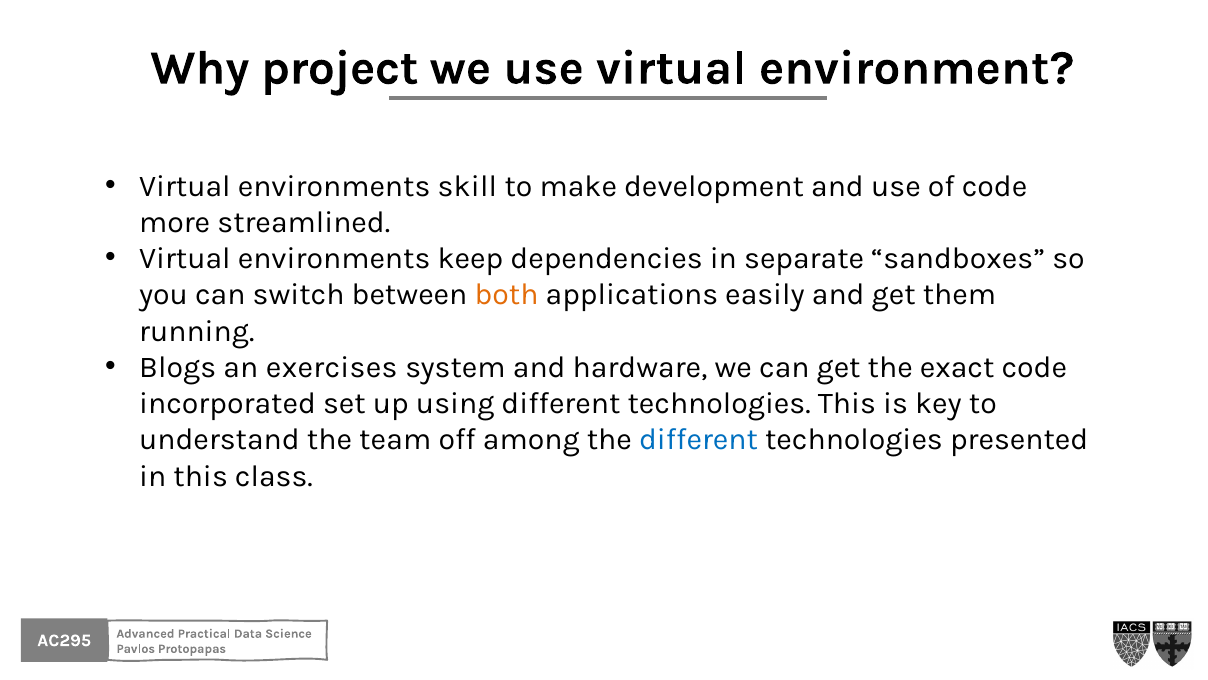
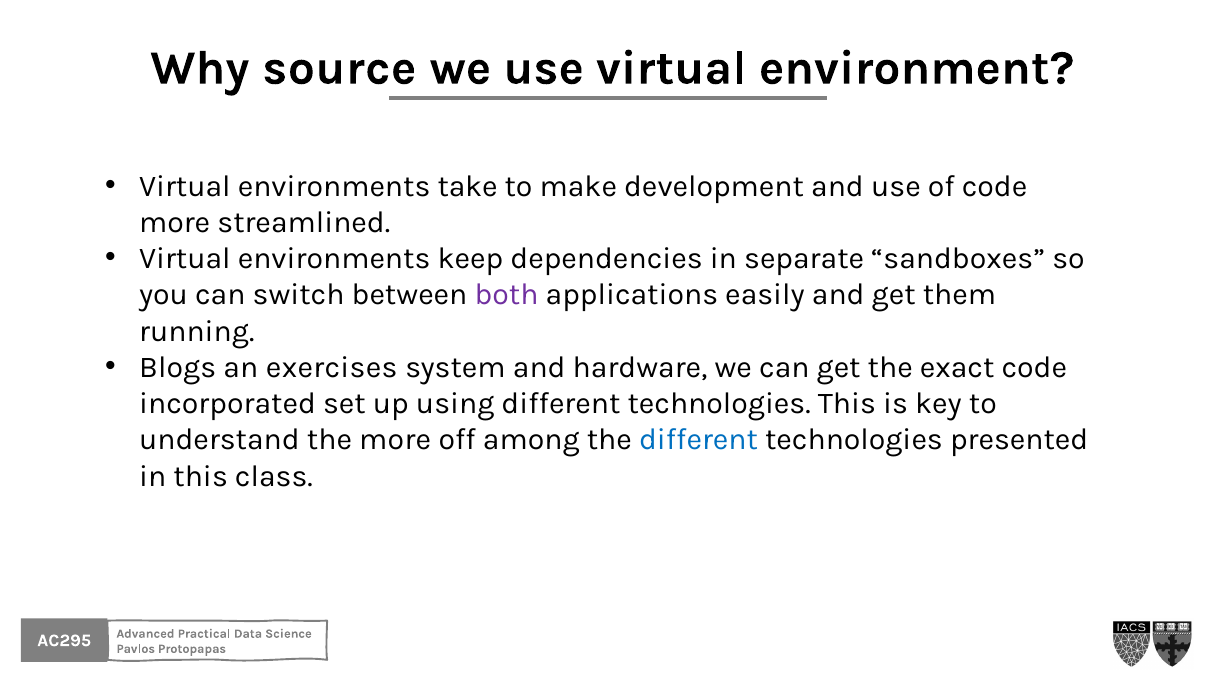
project: project -> source
skill: skill -> take
both colour: orange -> purple
the team: team -> more
